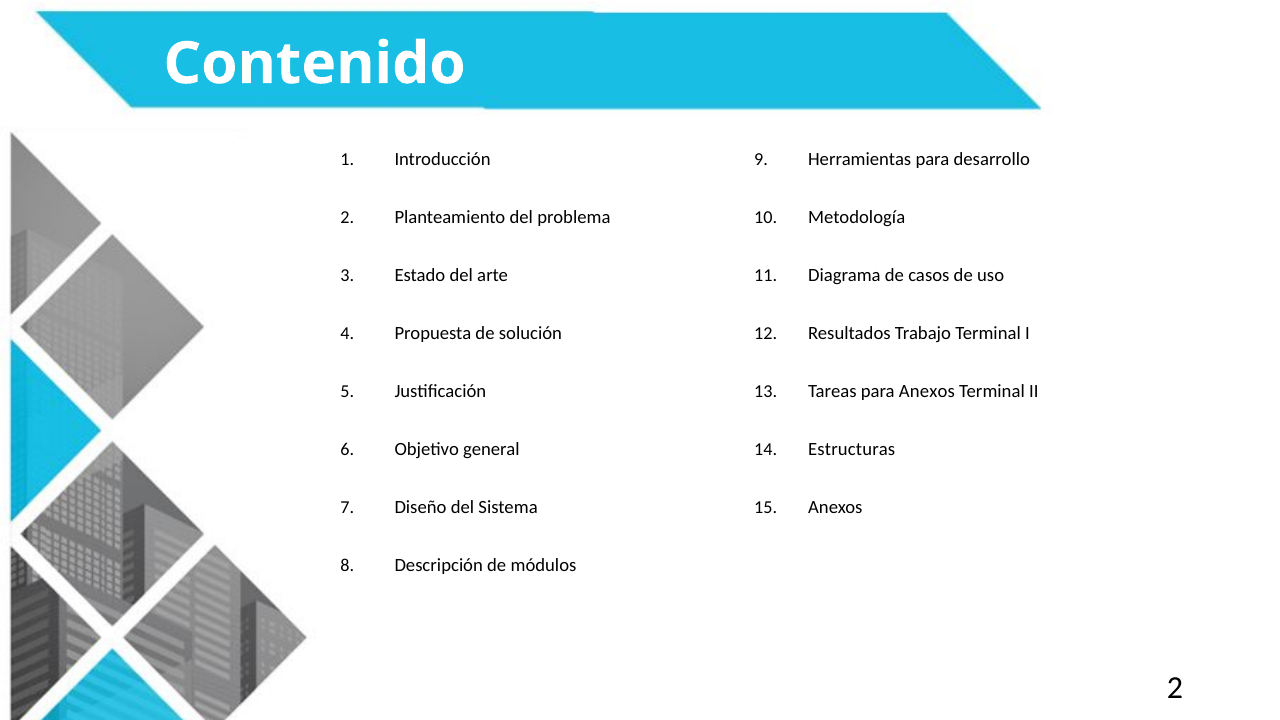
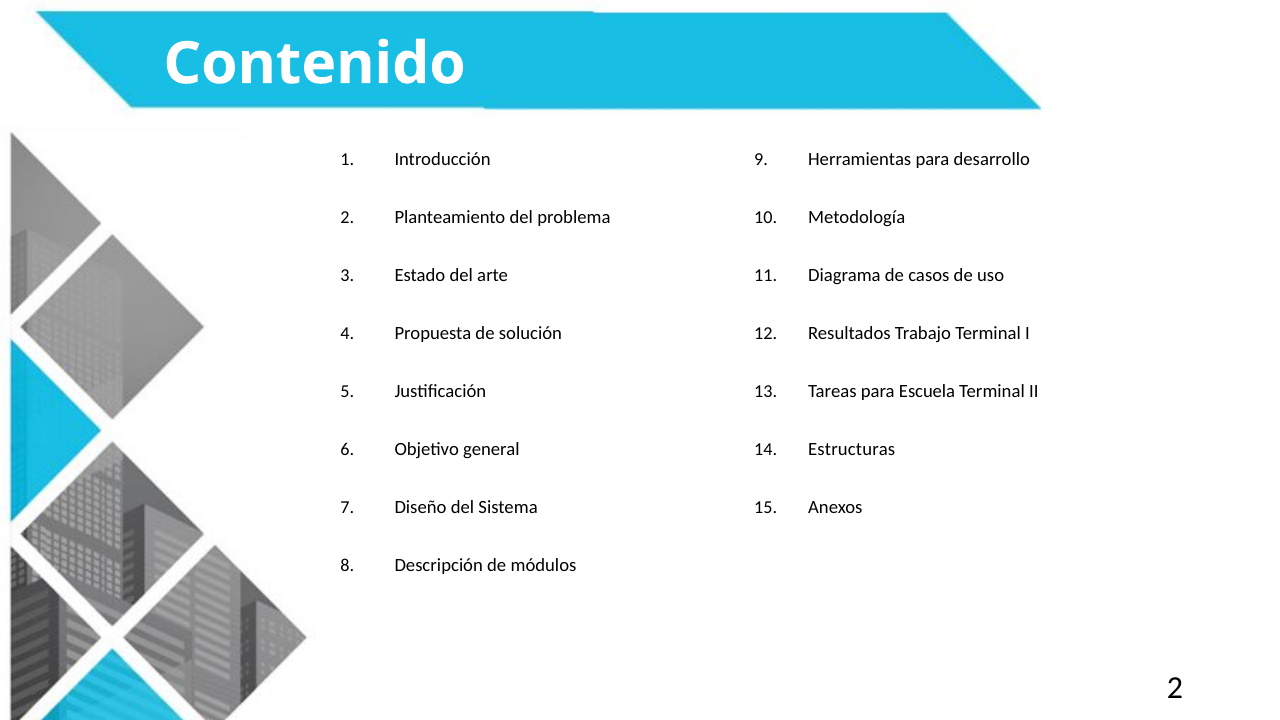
para Anexos: Anexos -> Escuela
